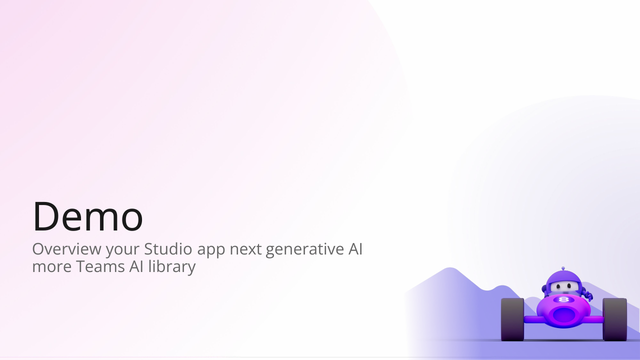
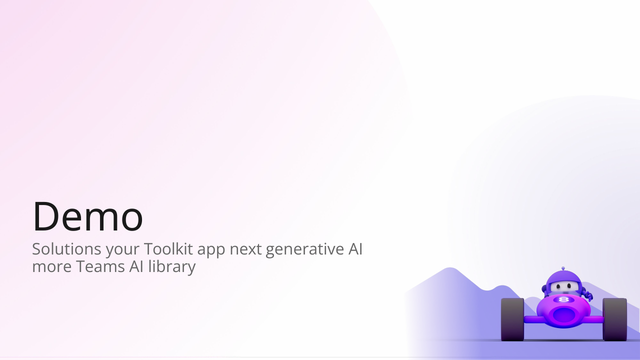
Overview: Overview -> Solutions
Studio: Studio -> Toolkit
